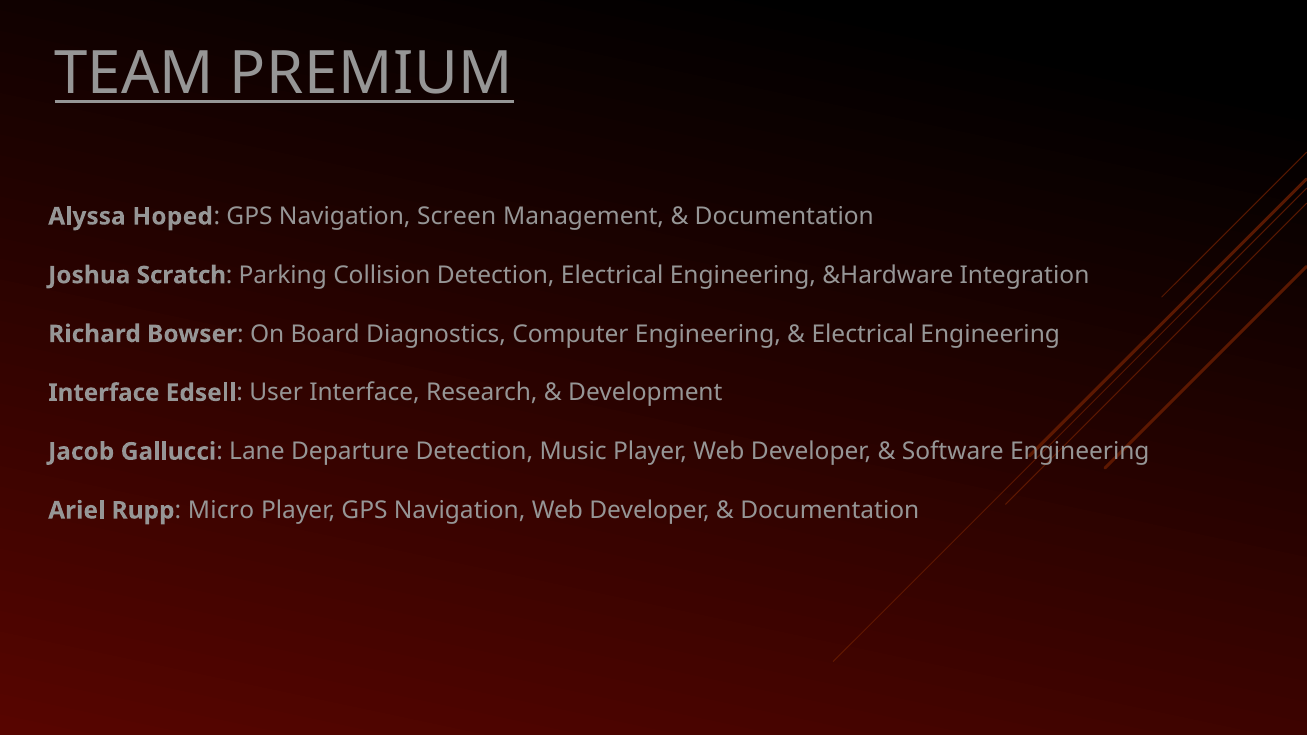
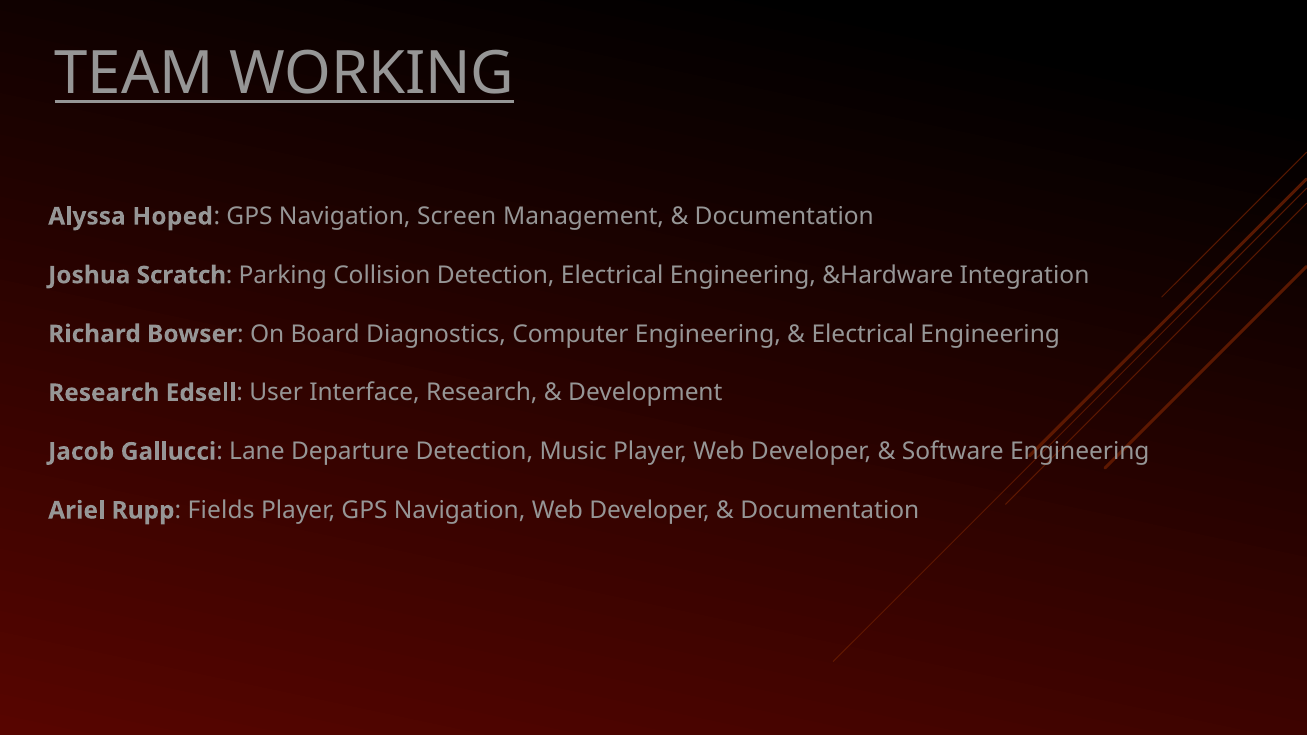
PREMIUM: PREMIUM -> WORKING
Interface at (104, 393): Interface -> Research
Micro: Micro -> Fields
